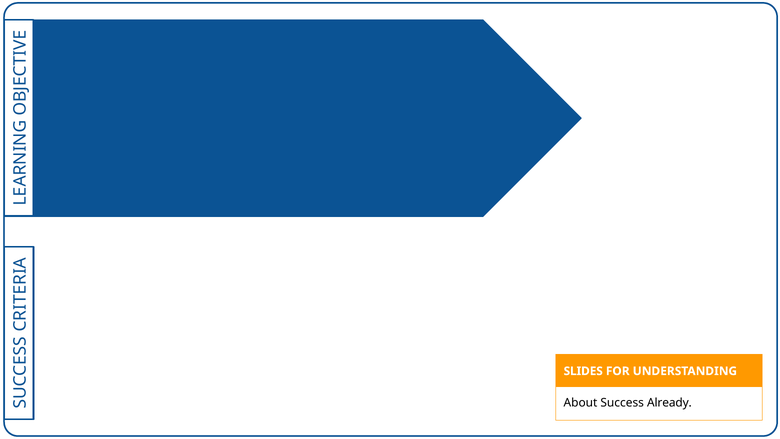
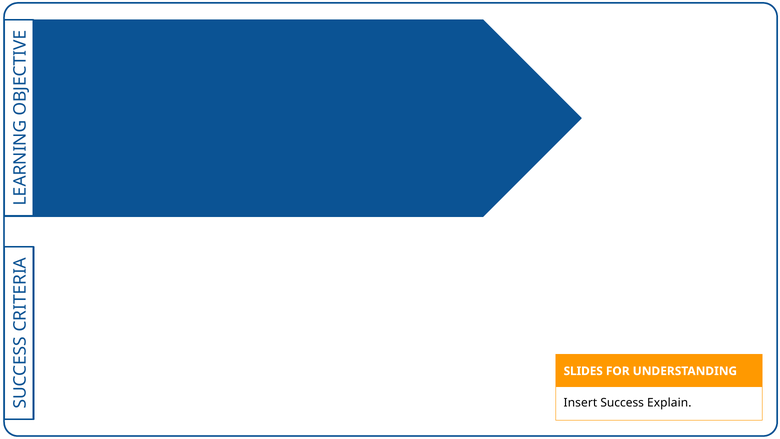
About: About -> Insert
Already: Already -> Explain
